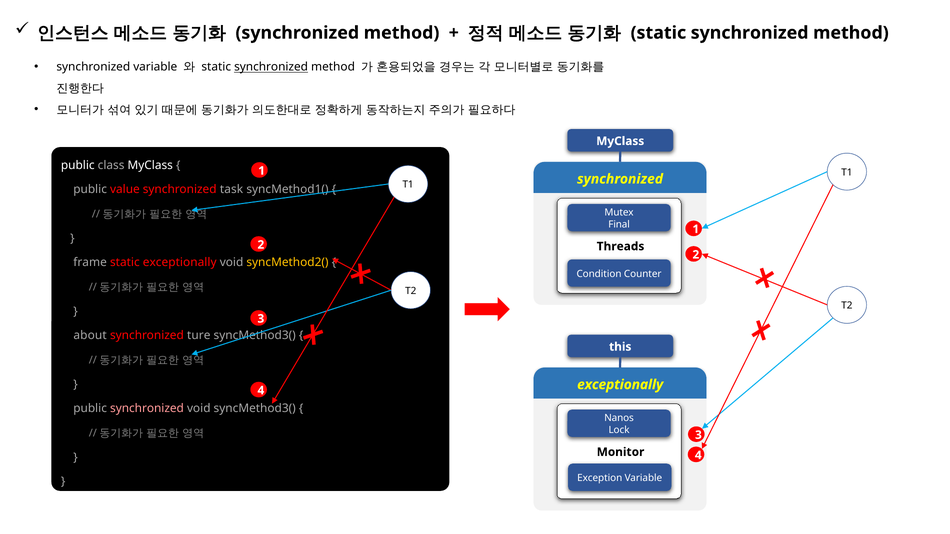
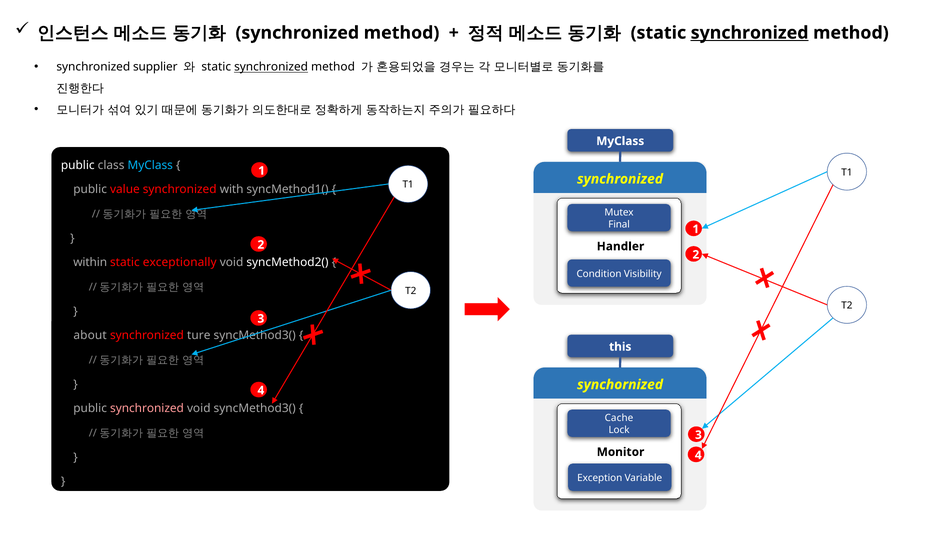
synchronized at (750, 33) underline: none -> present
synchronized variable: variable -> supplier
MyClass at (150, 165) colour: white -> light blue
task: task -> with
Threads: Threads -> Handler
frame: frame -> within
syncMethod2( colour: yellow -> white
Counter: Counter -> Visibility
exceptionally at (620, 385): exceptionally -> synchornized
Nanos: Nanos -> Cache
